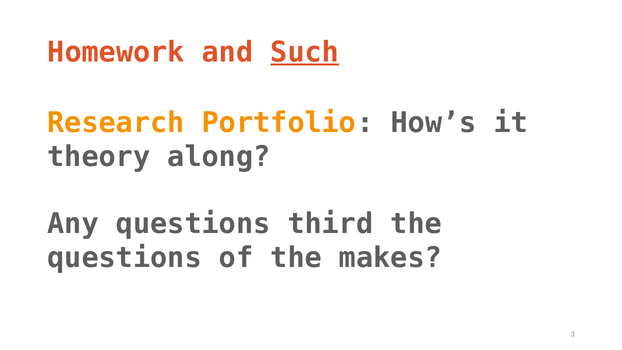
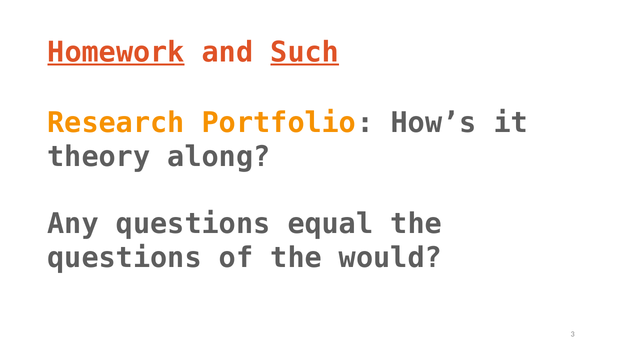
Homework underline: none -> present
third: third -> equal
makes: makes -> would
